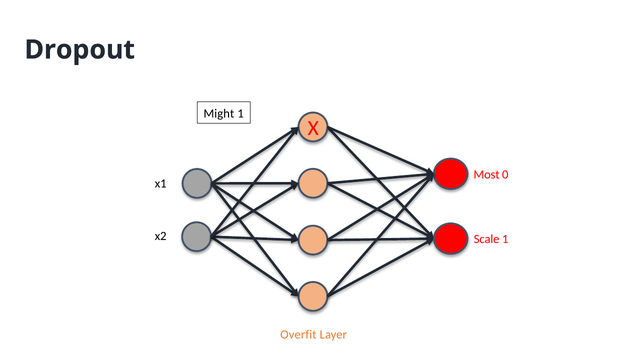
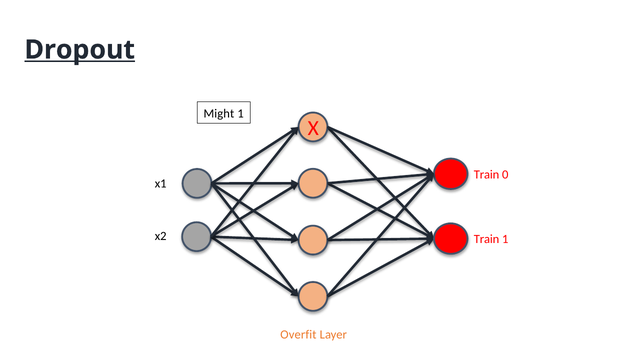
Dropout underline: none -> present
Most at (487, 175): Most -> Train
Scale at (487, 239): Scale -> Train
